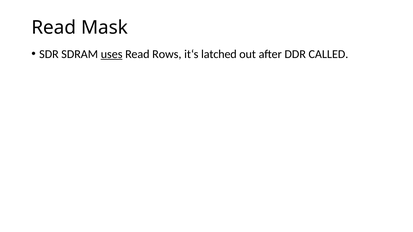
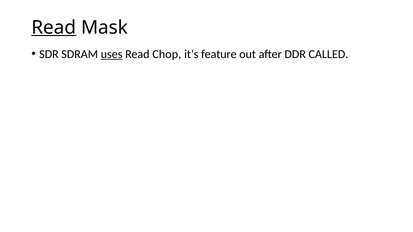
Read at (54, 27) underline: none -> present
Rows: Rows -> Chop
latched: latched -> feature
